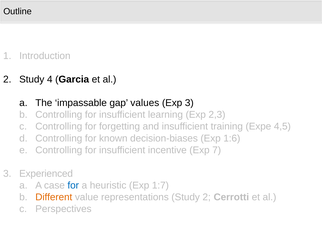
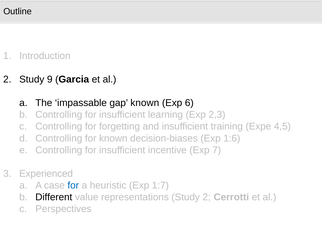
4: 4 -> 9
gap values: values -> known
Exp 3: 3 -> 6
Different colour: orange -> black
